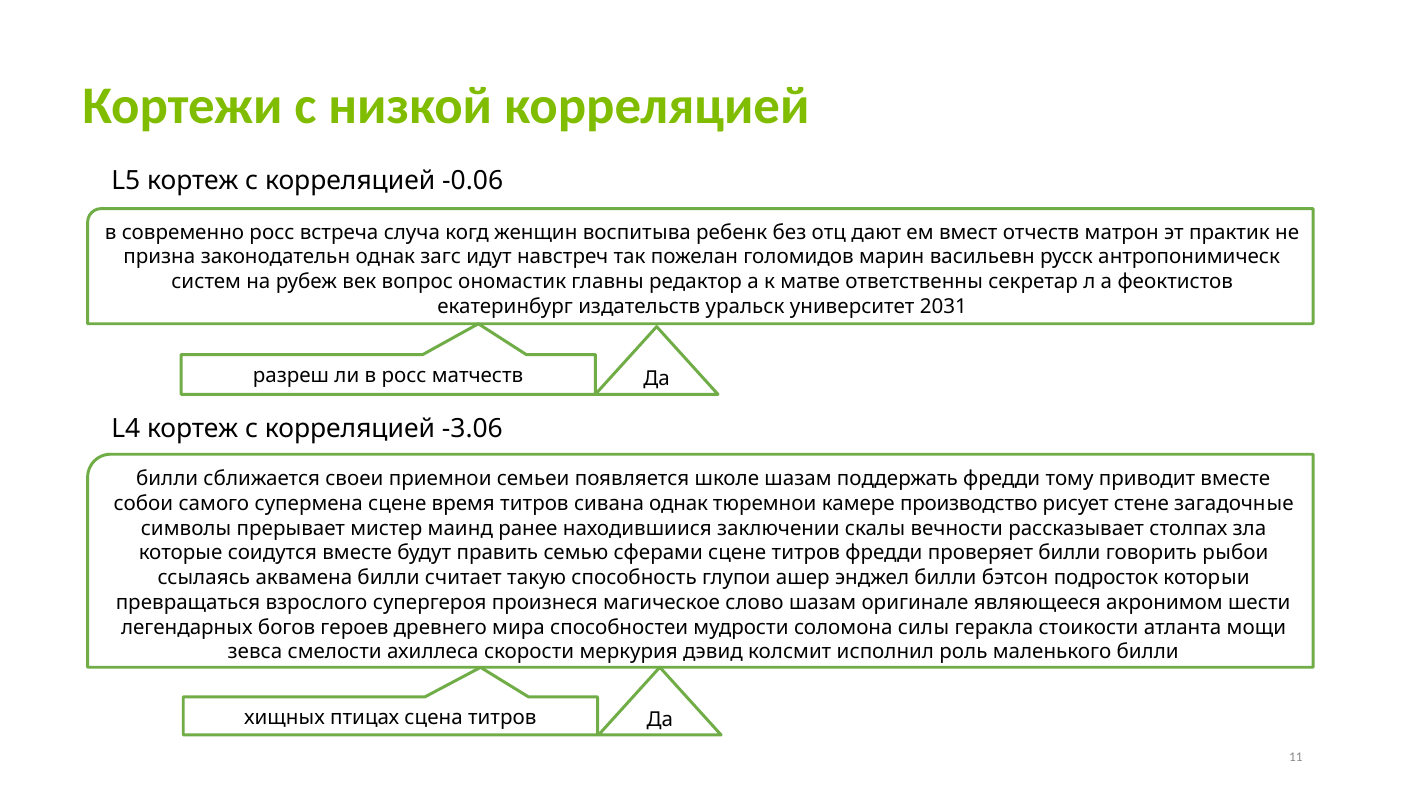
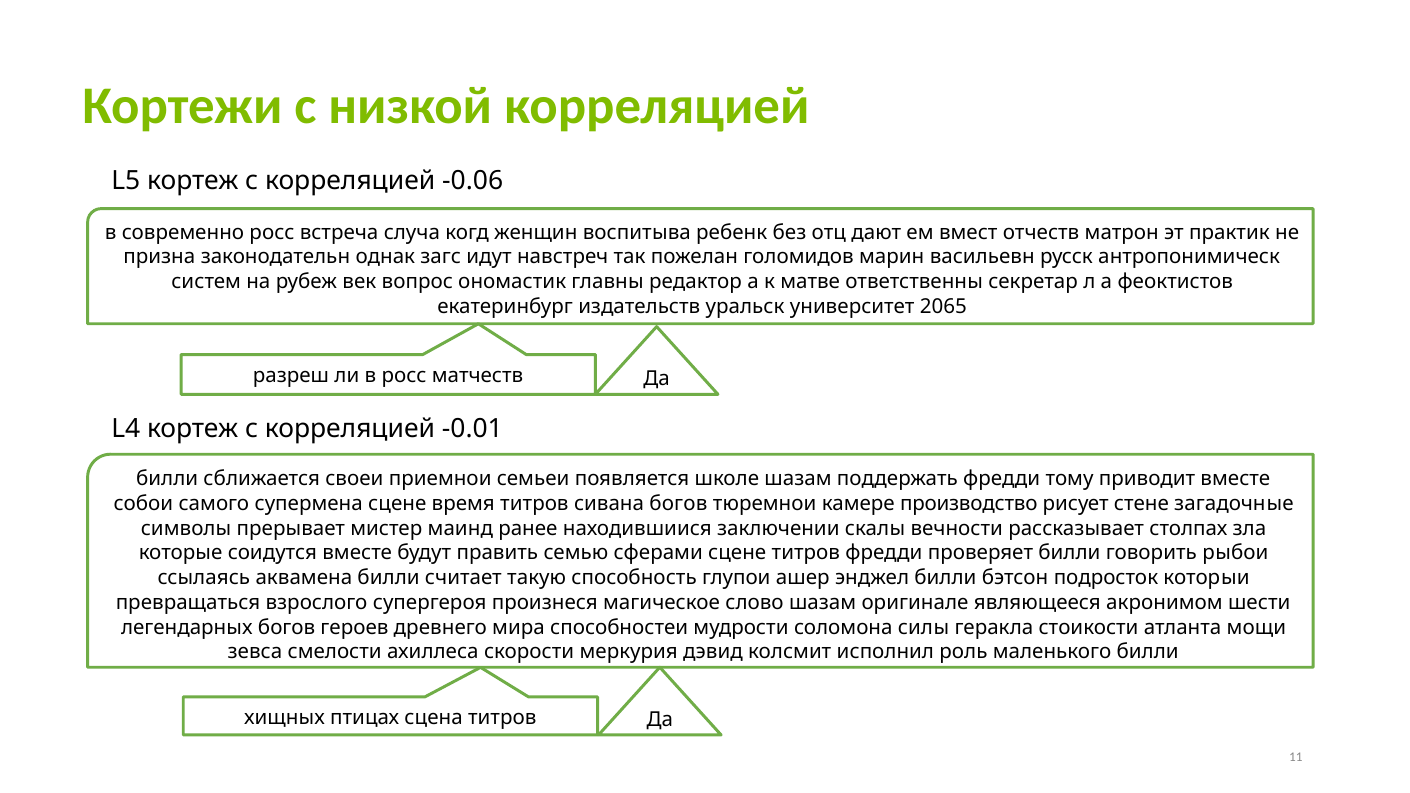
2031: 2031 -> 2065
-3.06: -3.06 -> -0.01
сивана однак: однак -> богов
